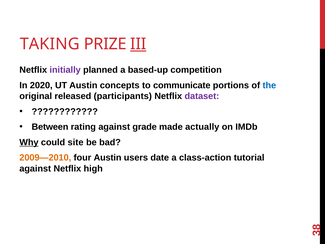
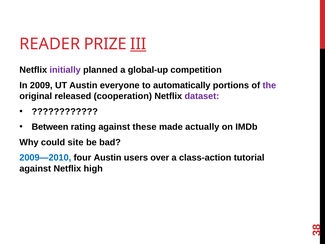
TAKING: TAKING -> READER
based-up: based-up -> global-up
2020: 2020 -> 2009
concepts: concepts -> everyone
communicate: communicate -> automatically
the colour: blue -> purple
participants: participants -> cooperation
grade: grade -> these
Why underline: present -> none
2009—2010 colour: orange -> blue
date: date -> over
